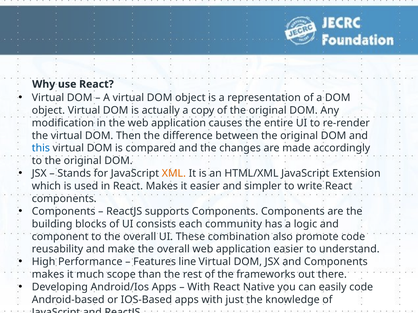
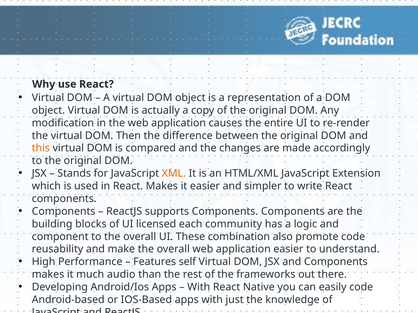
this colour: blue -> orange
consists: consists -> licensed
line: line -> self
scope: scope -> audio
